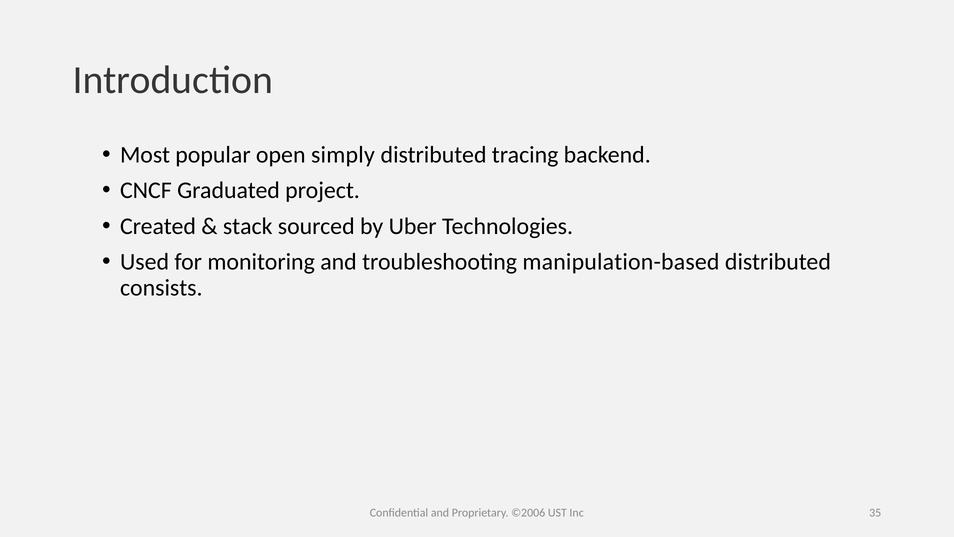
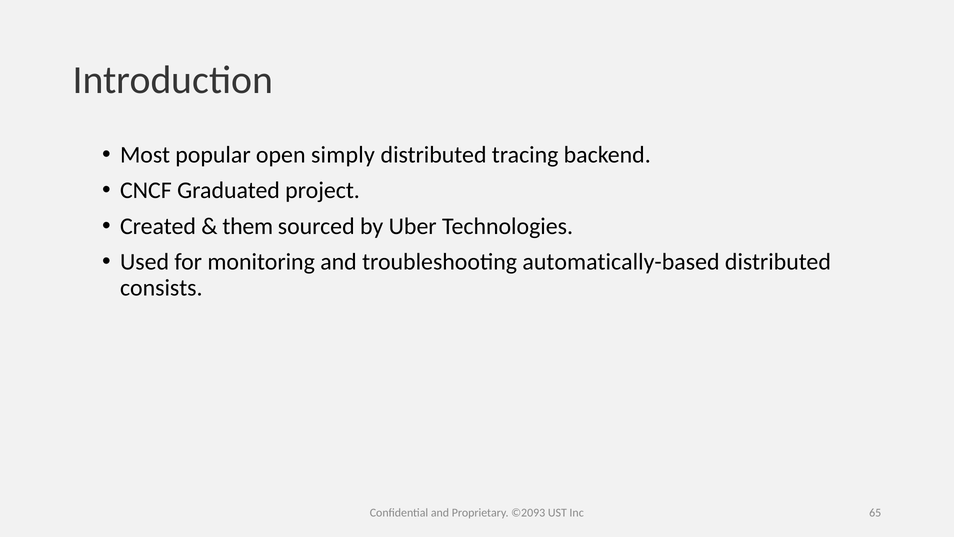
stack: stack -> them
manipulation-based: manipulation-based -> automatically-based
©2006: ©2006 -> ©2093
35: 35 -> 65
